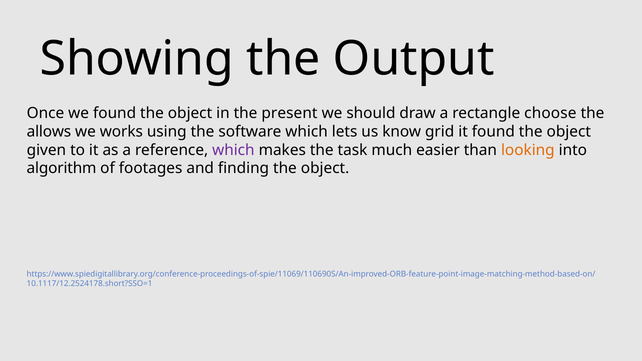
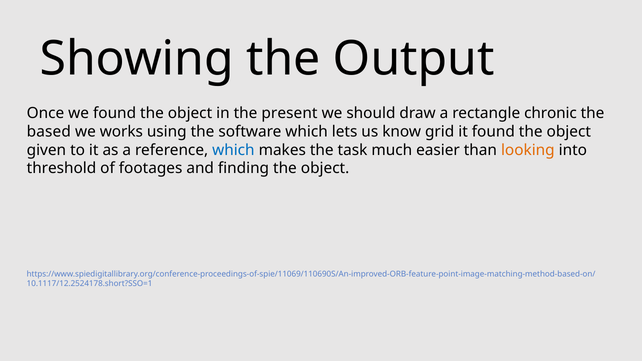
choose: choose -> chronic
allows: allows -> based
which at (233, 150) colour: purple -> blue
algorithm: algorithm -> threshold
